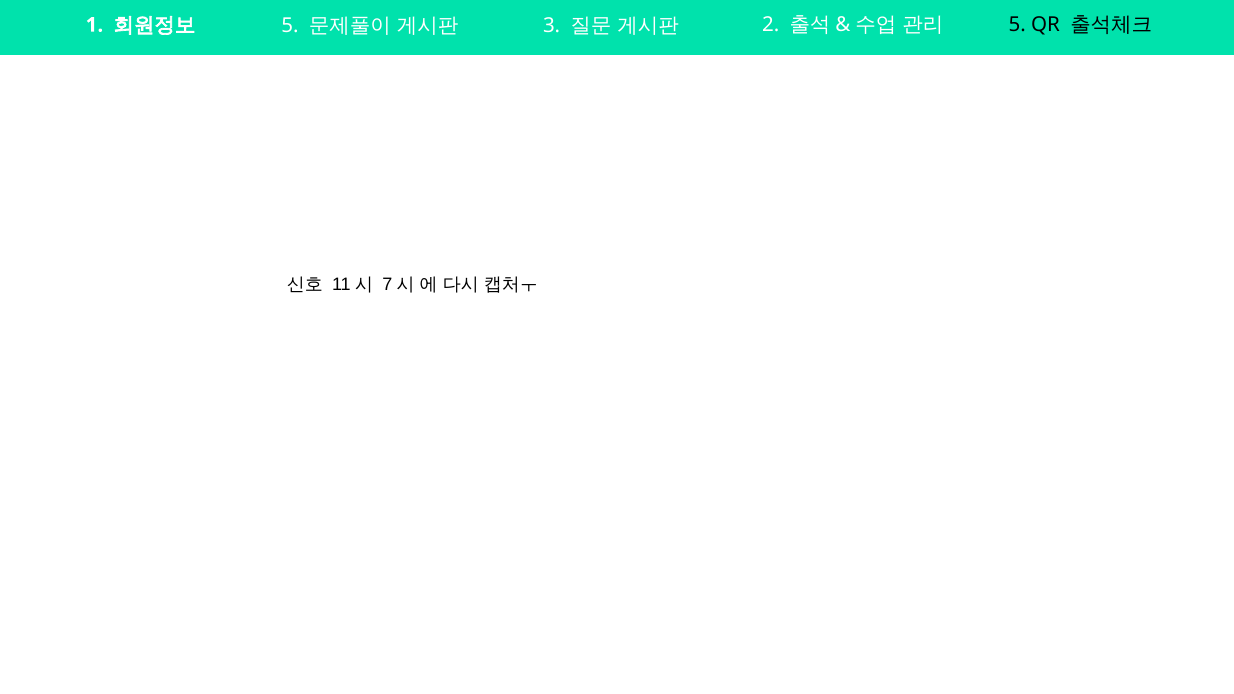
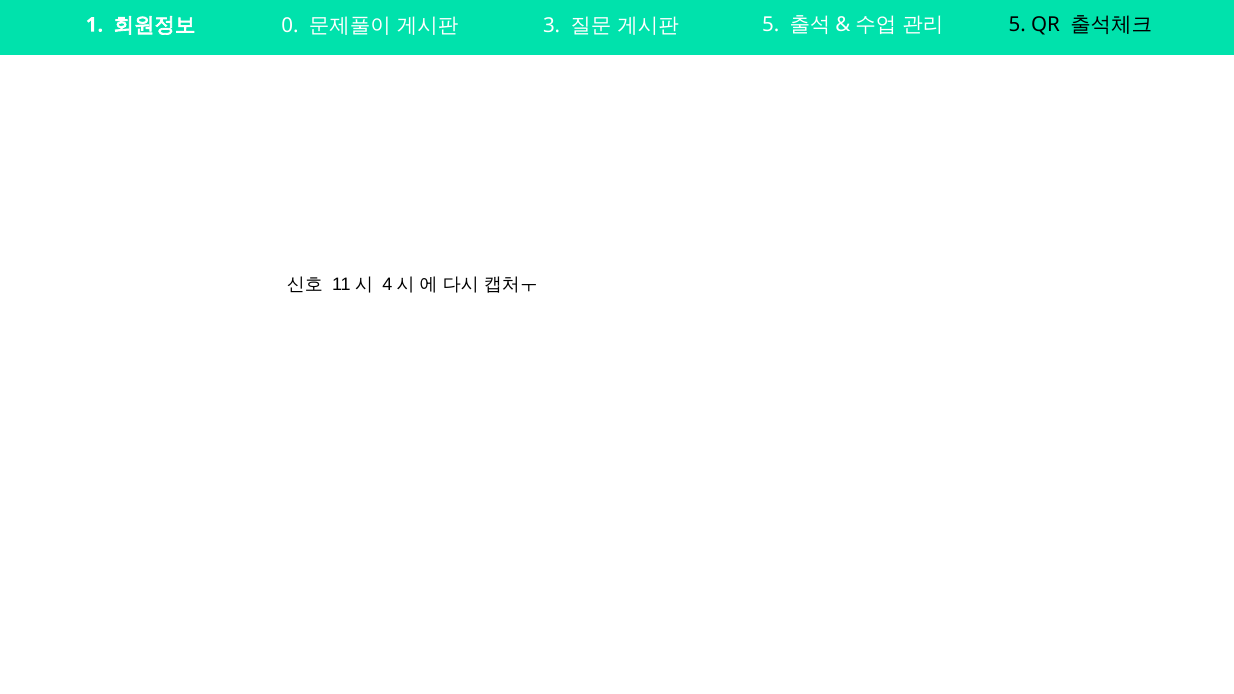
5 at (290, 26): 5 -> 0
2 at (771, 25): 2 -> 5
7 at (387, 285): 7 -> 4
